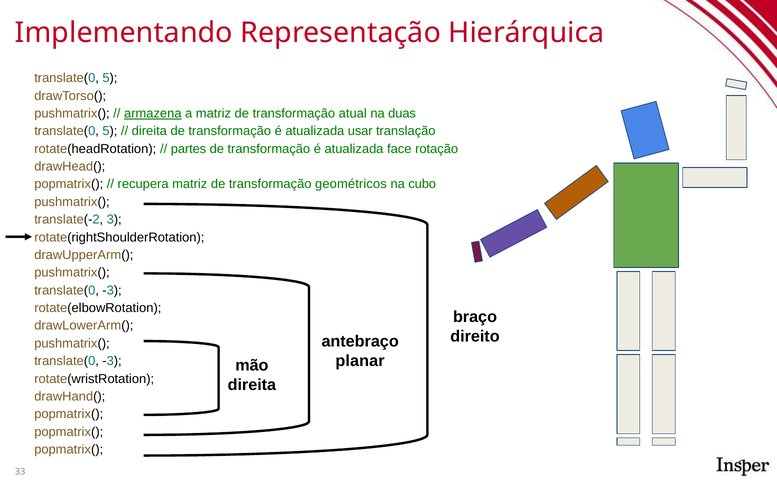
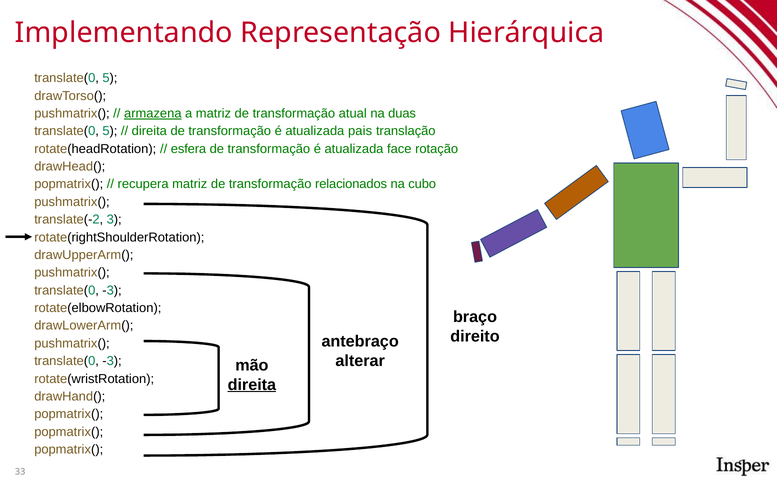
usar: usar -> pais
partes: partes -> esfera
geométricos: geométricos -> relacionados
planar: planar -> alterar
direita at (252, 385) underline: none -> present
